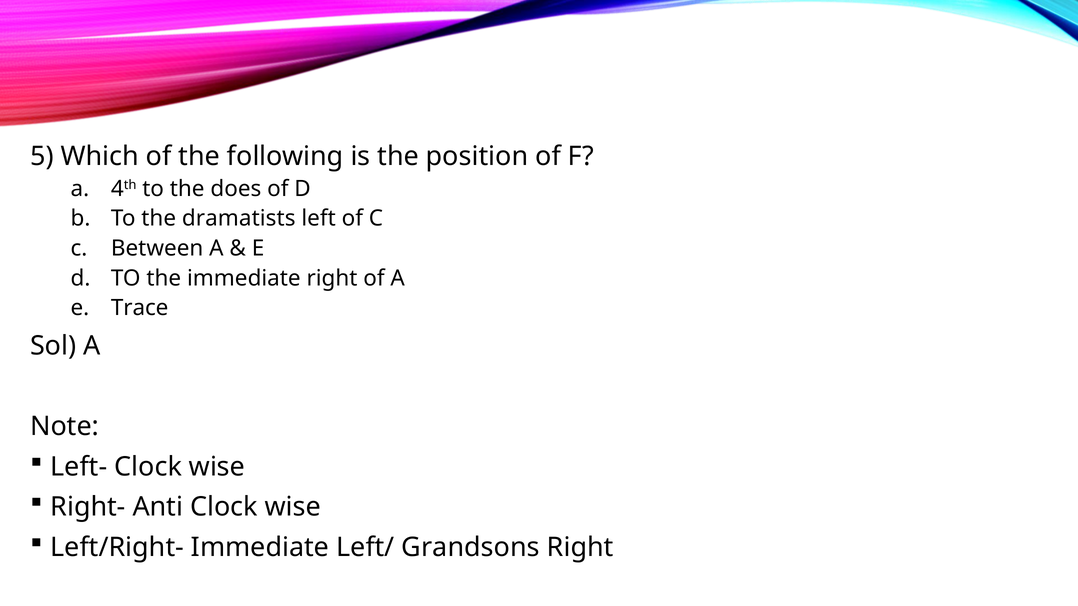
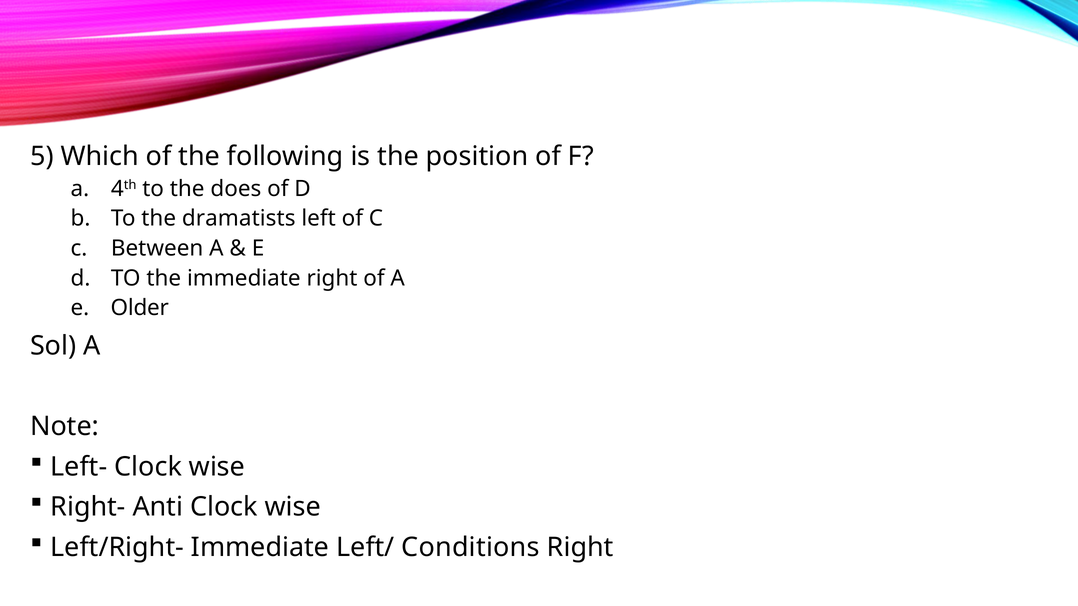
Trace: Trace -> Older
Grandsons: Grandsons -> Conditions
